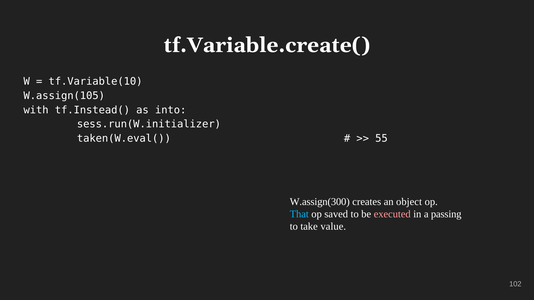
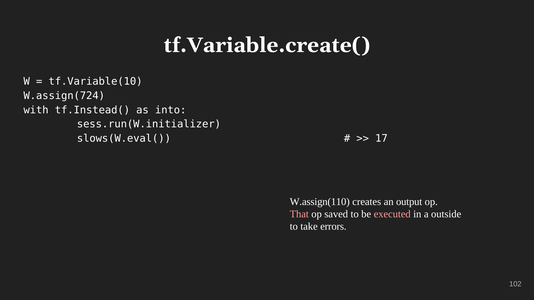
W.assign(105: W.assign(105 -> W.assign(724
taken(W.eval(: taken(W.eval( -> slows(W.eval(
55: 55 -> 17
W.assign(300: W.assign(300 -> W.assign(110
object: object -> output
That colour: light blue -> pink
passing: passing -> outside
value: value -> errors
